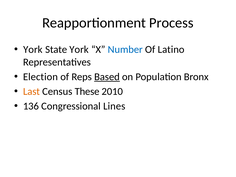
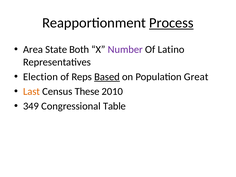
Process underline: none -> present
York at (33, 50): York -> Area
State York: York -> Both
Number colour: blue -> purple
Bronx: Bronx -> Great
136: 136 -> 349
Lines: Lines -> Table
